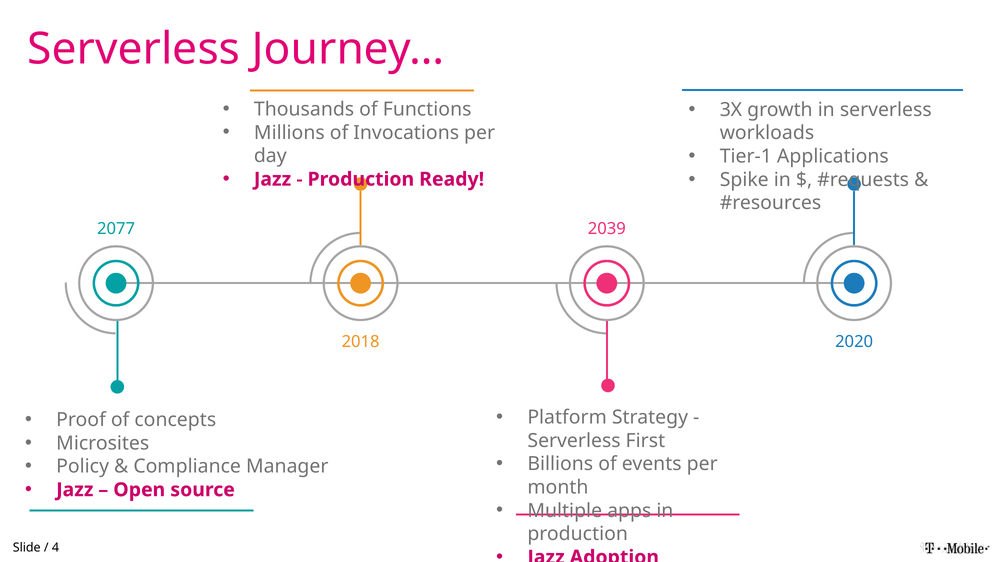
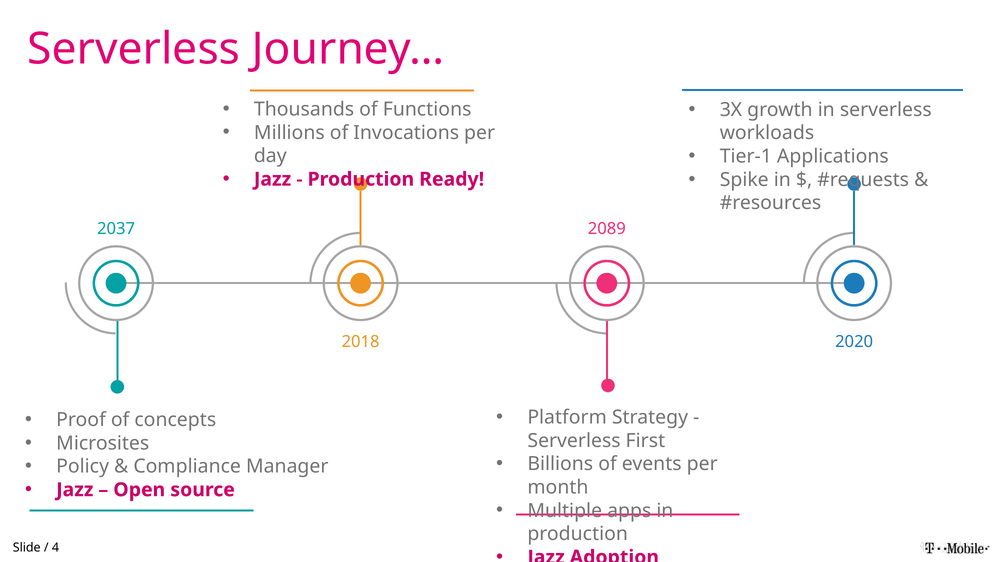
2077: 2077 -> 2037
2039: 2039 -> 2089
